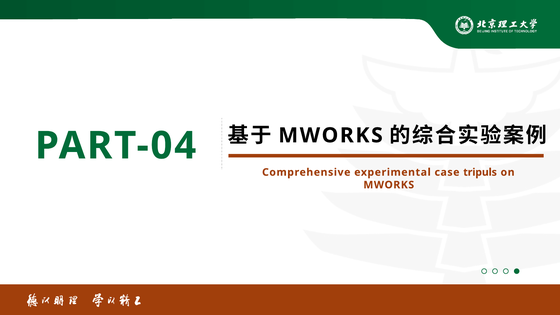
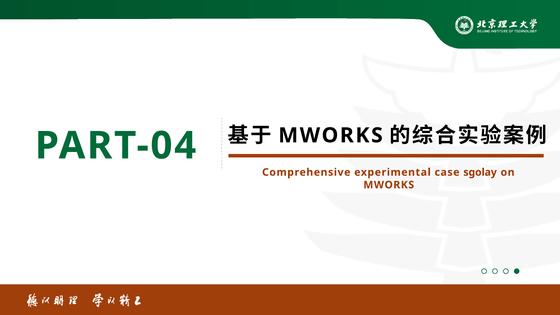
tripuls: tripuls -> sgolay
